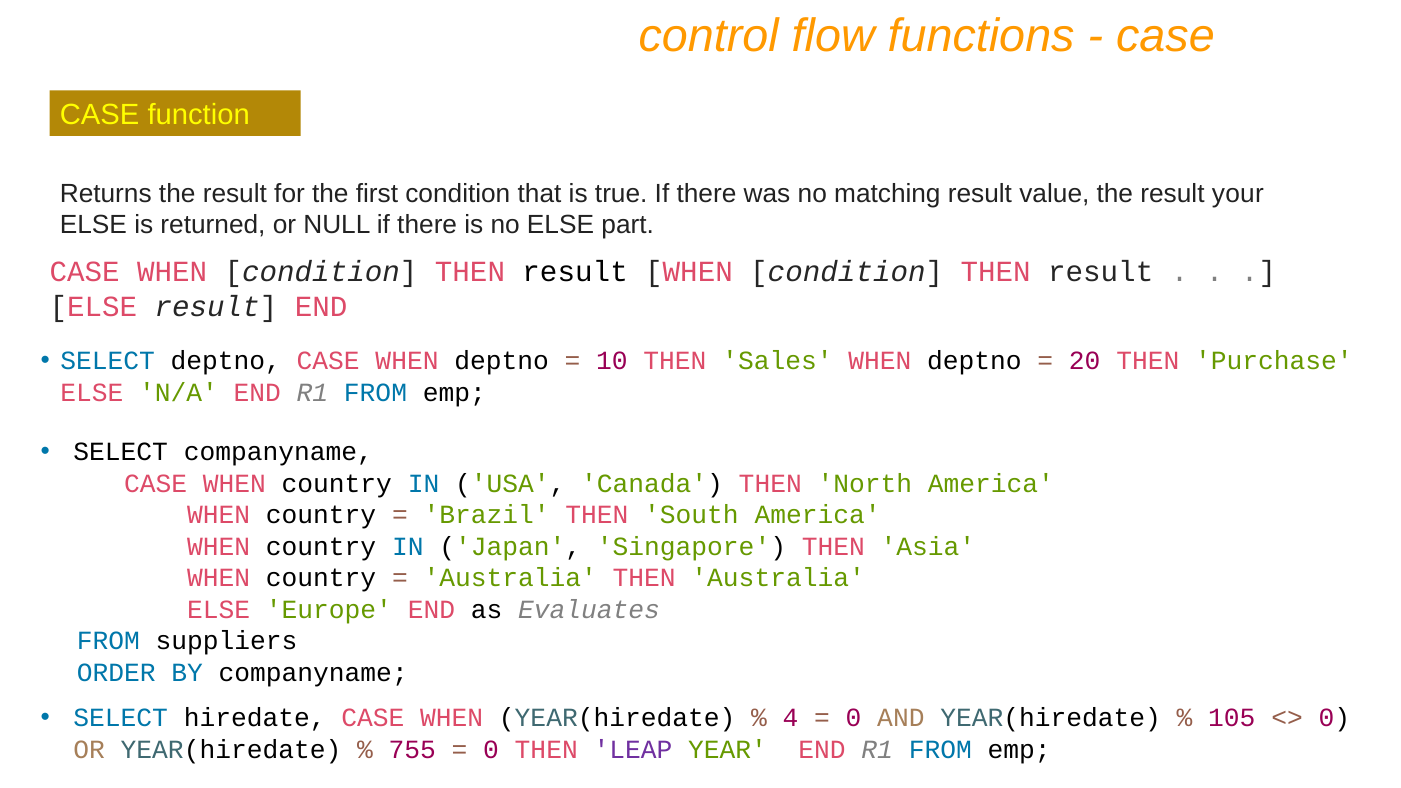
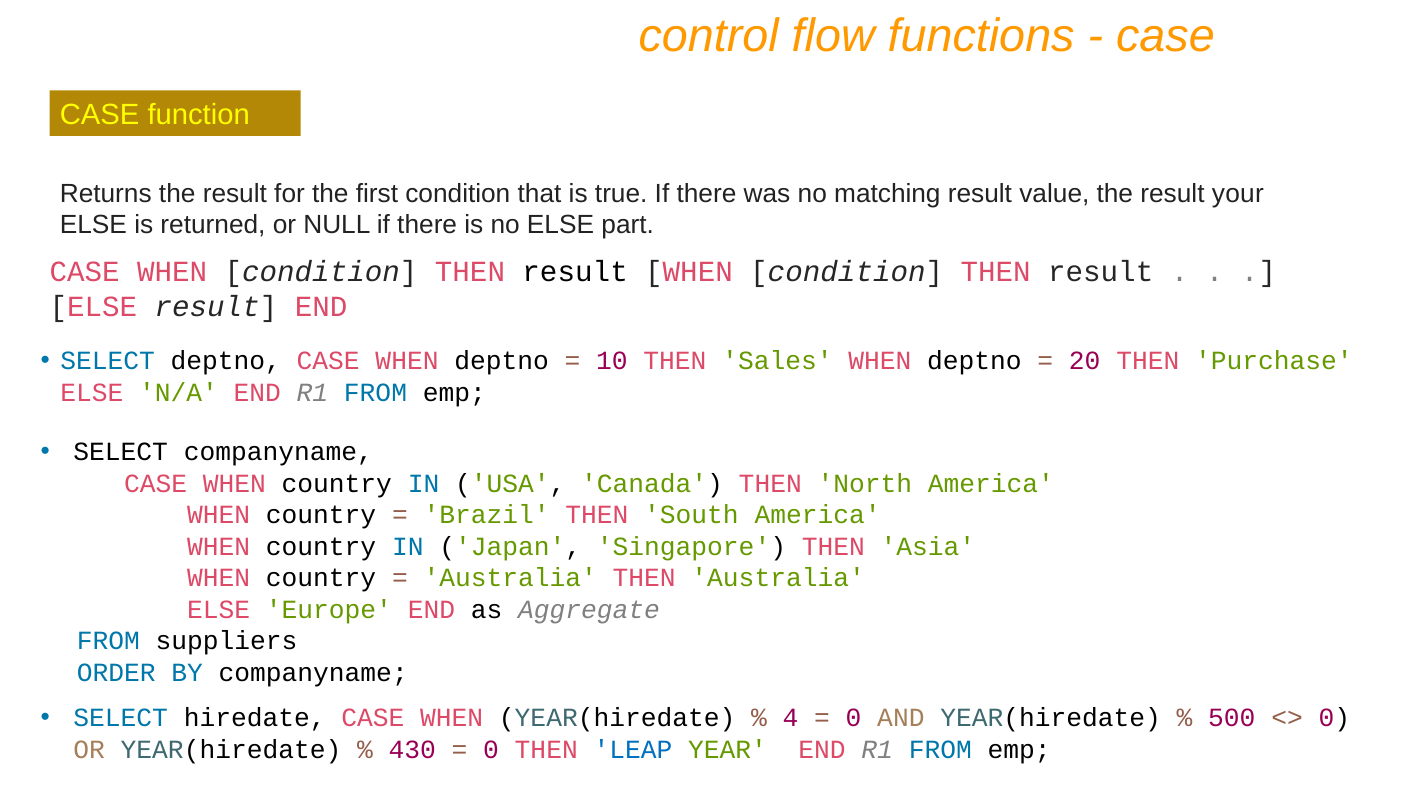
Evaluates: Evaluates -> Aggregate
105: 105 -> 500
755: 755 -> 430
LEAP colour: purple -> blue
